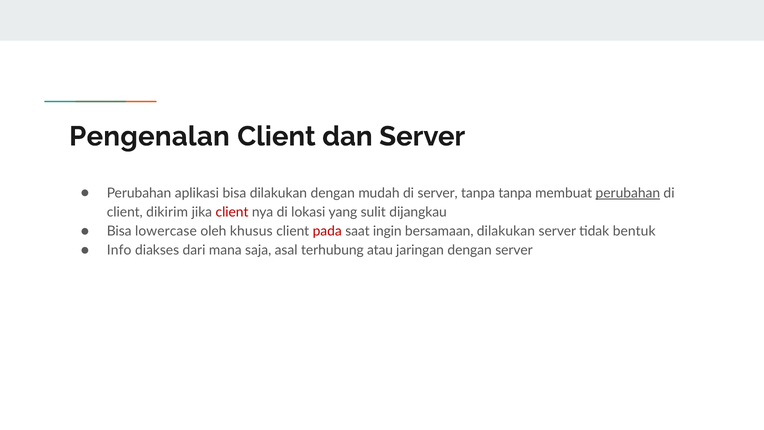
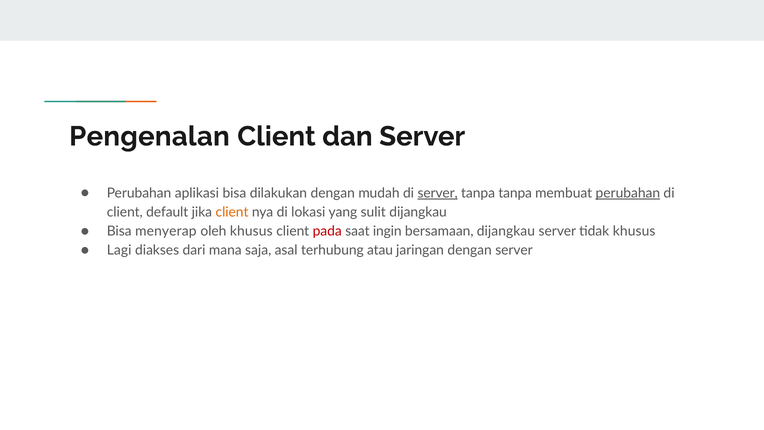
server at (438, 193) underline: none -> present
dikirim: dikirim -> default
client at (232, 212) colour: red -> orange
lowercase: lowercase -> menyerap
bersamaan dilakukan: dilakukan -> dijangkau
tidak bentuk: bentuk -> khusus
Info: Info -> Lagi
